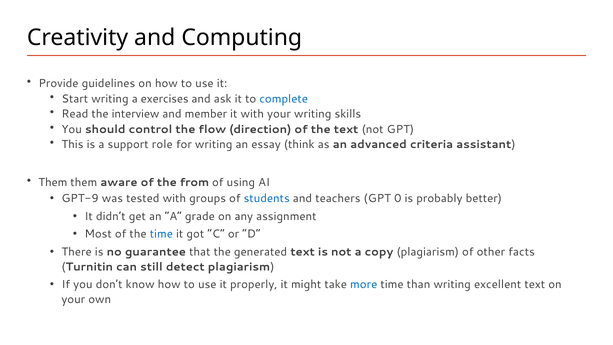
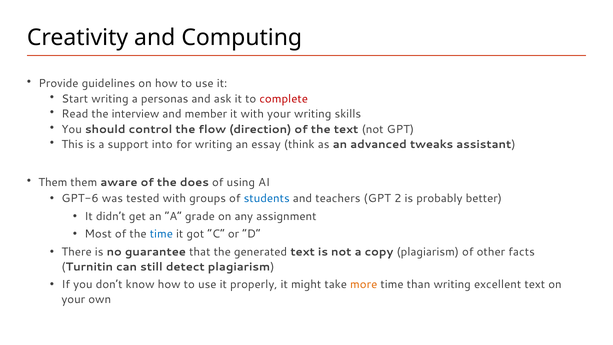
exercises: exercises -> personas
complete colour: blue -> red
role: role -> into
criteria: criteria -> tweaks
from: from -> does
GPT-9: GPT-9 -> GPT-6
0: 0 -> 2
more colour: blue -> orange
